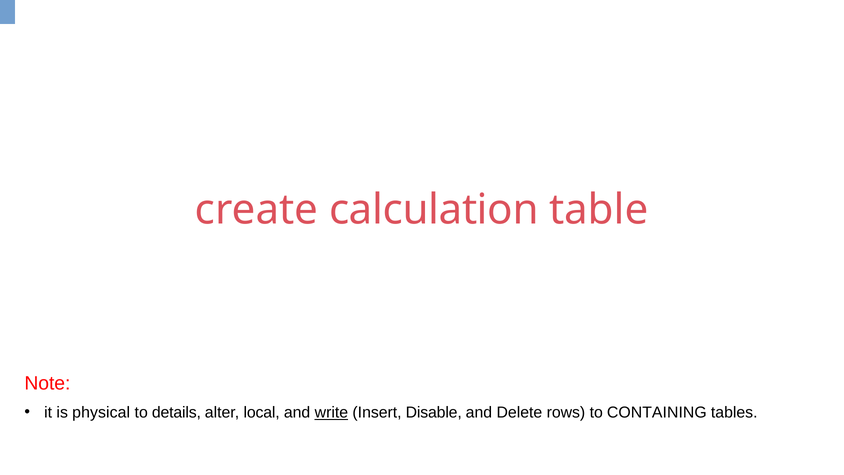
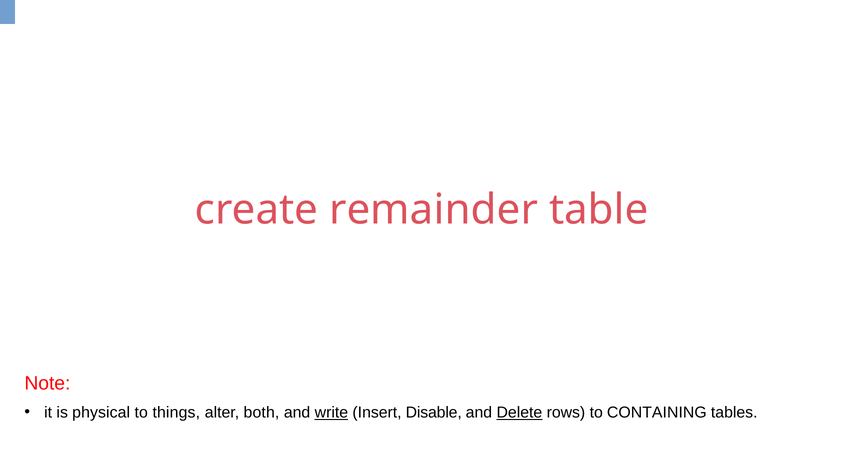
calculation: calculation -> remainder
details: details -> things
local: local -> both
Delete underline: none -> present
